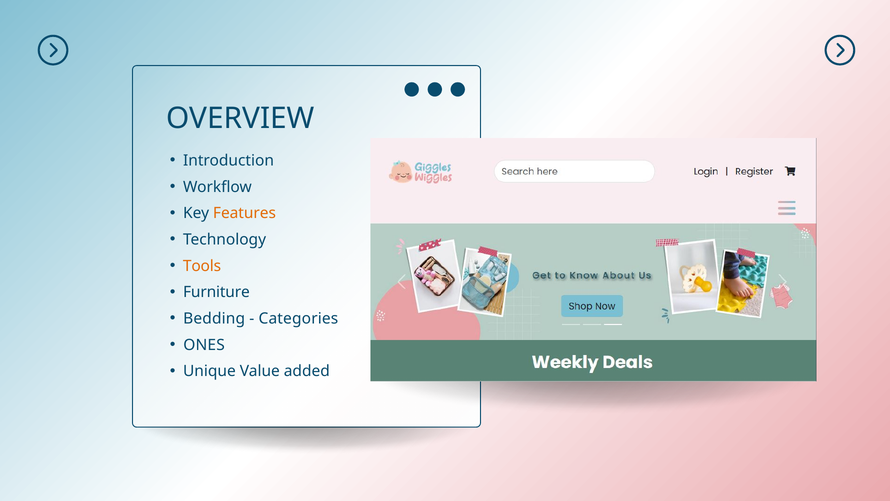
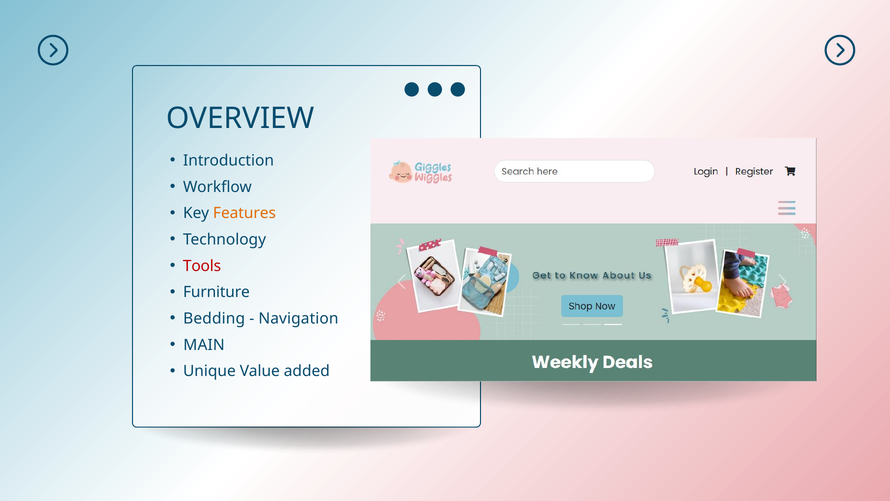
Tools colour: orange -> red
Categories: Categories -> Navigation
ONES: ONES -> MAIN
